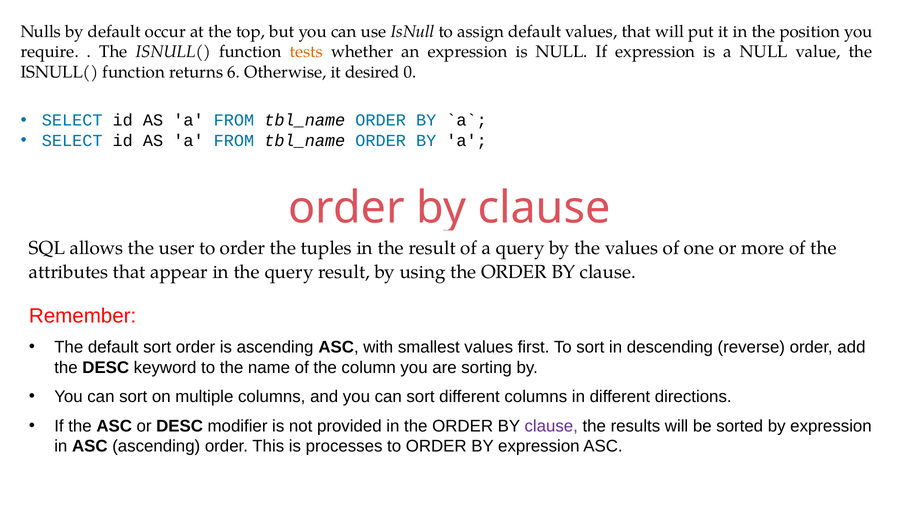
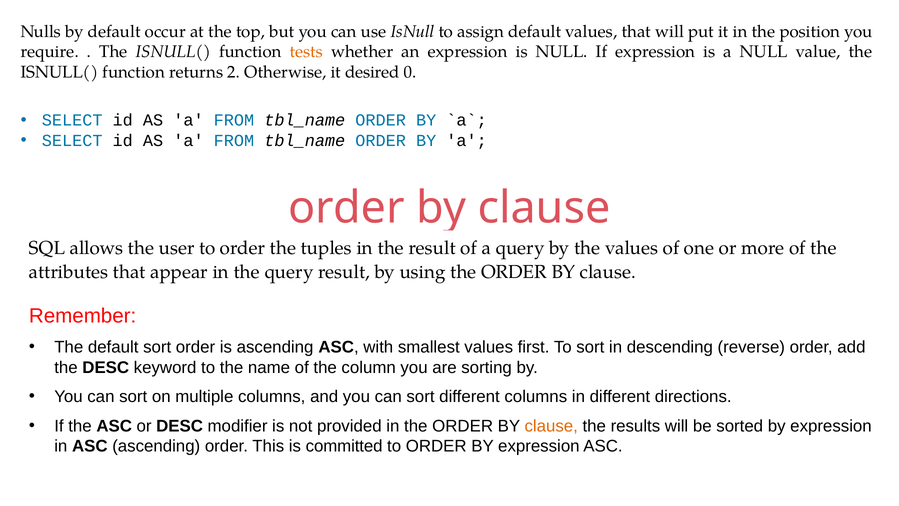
6: 6 -> 2
clause at (551, 426) colour: purple -> orange
processes: processes -> committed
